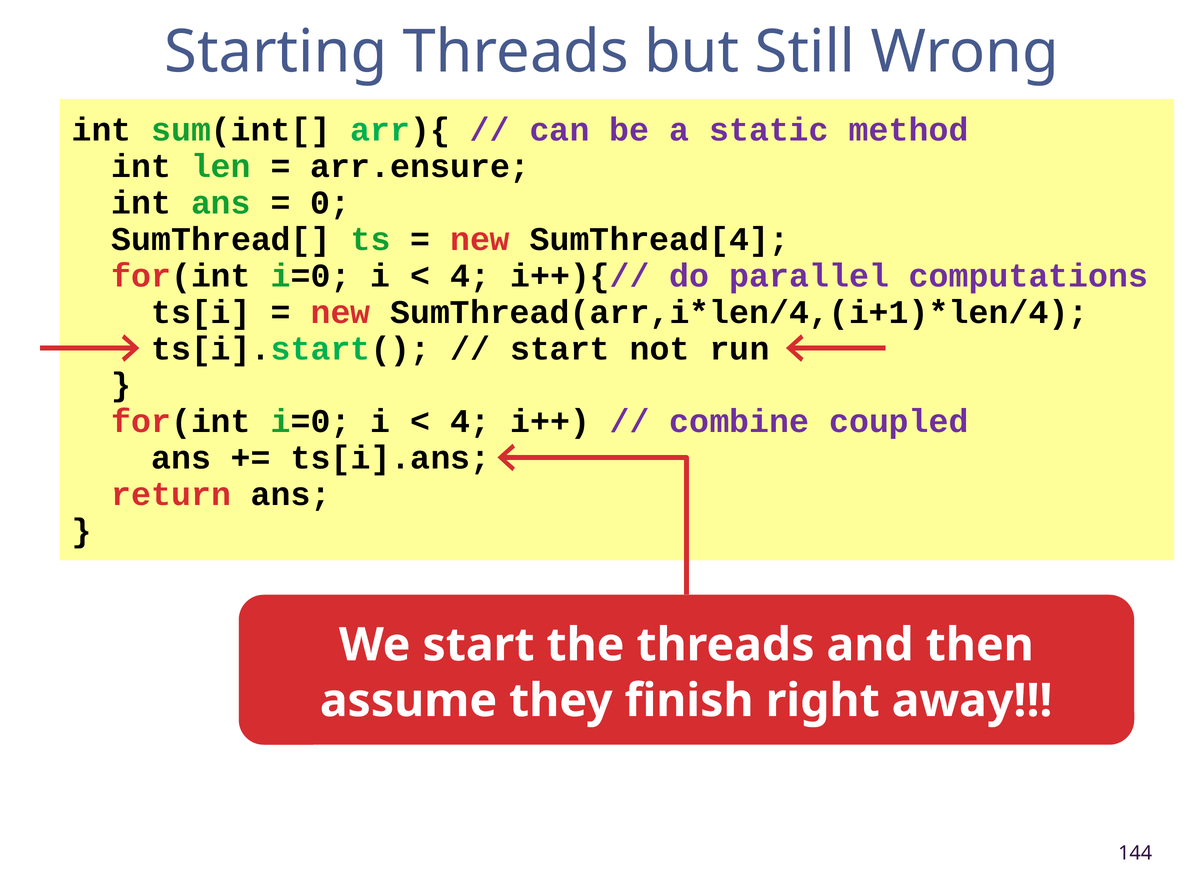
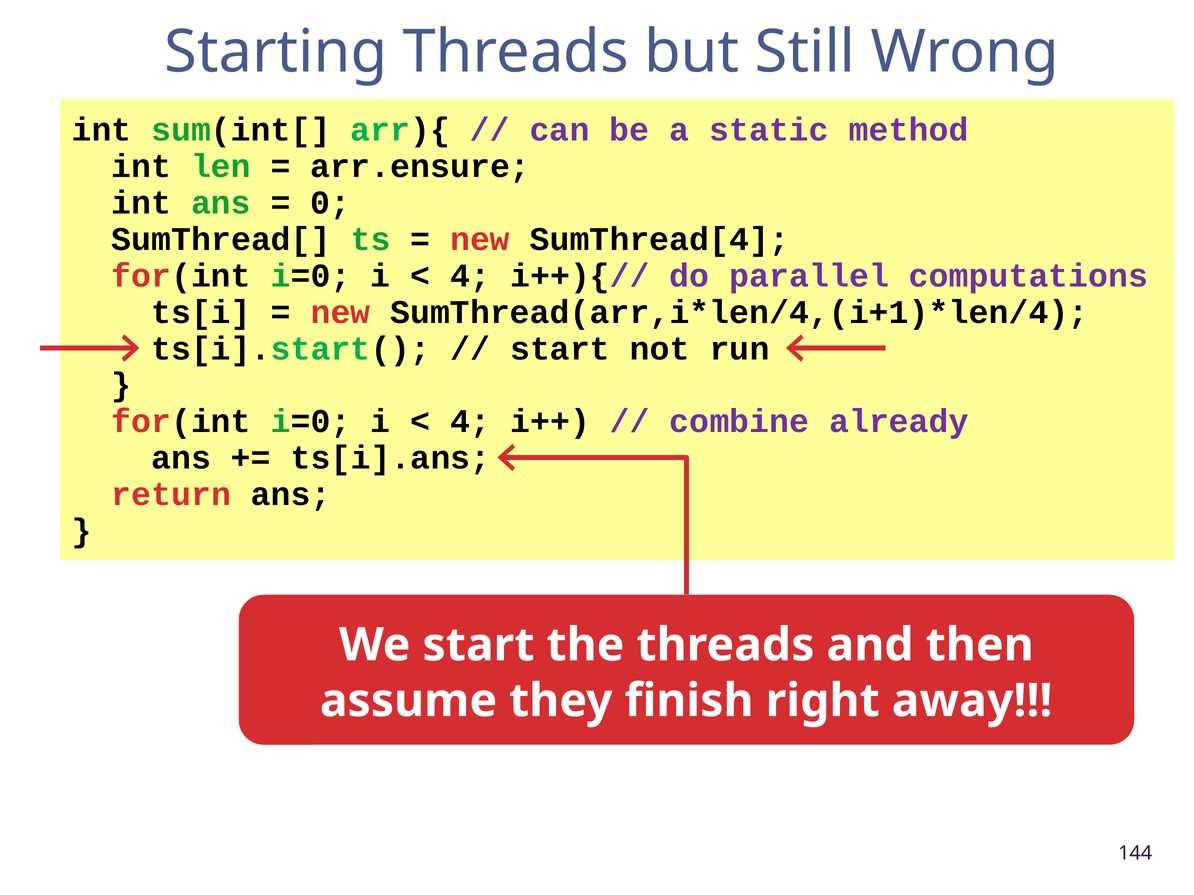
coupled: coupled -> already
